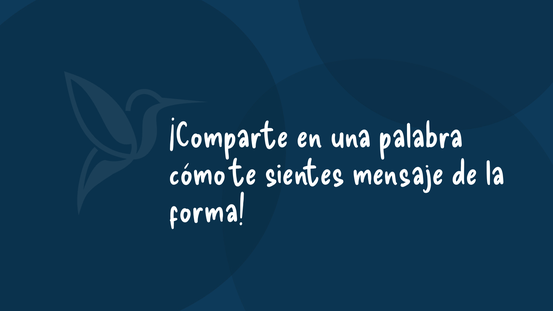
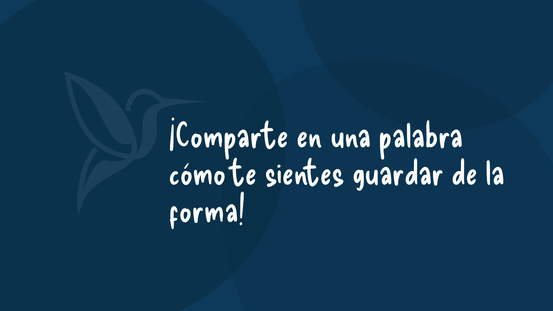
mensaje: mensaje -> guardar
